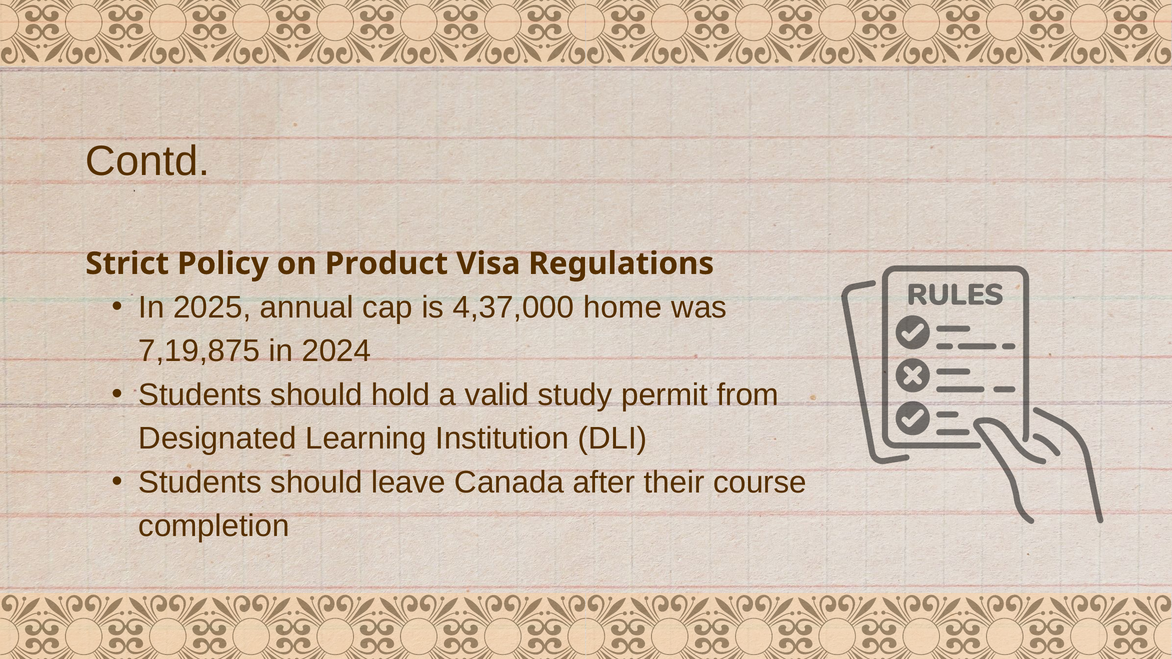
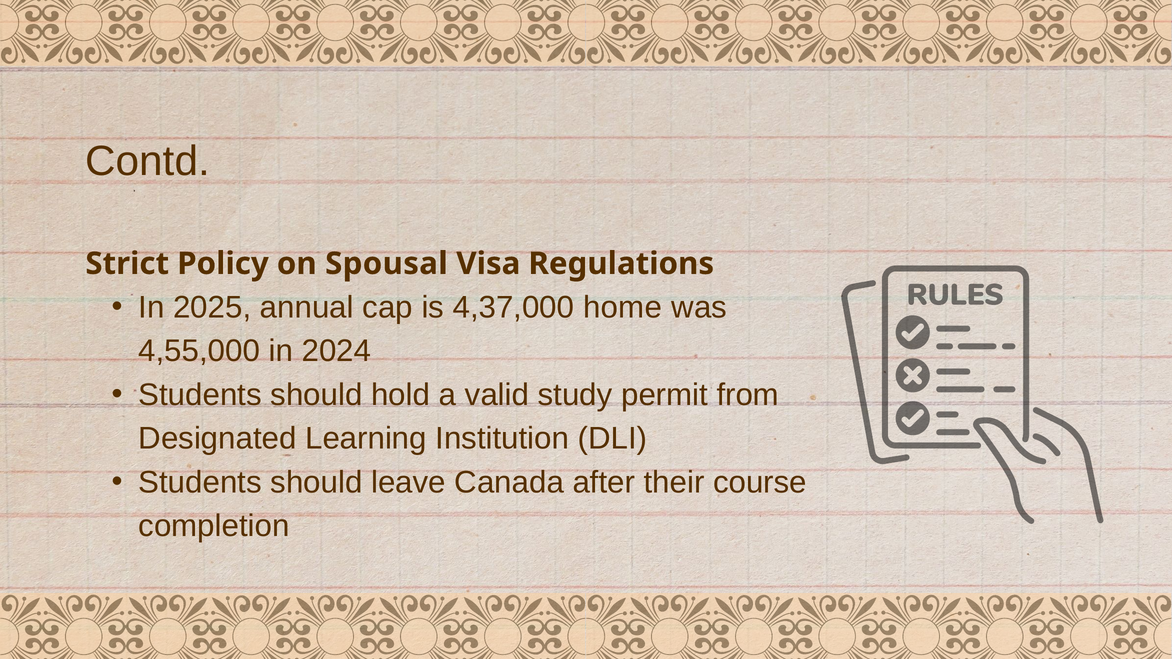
Product: Product -> Spousal
7,19,875: 7,19,875 -> 4,55,000
